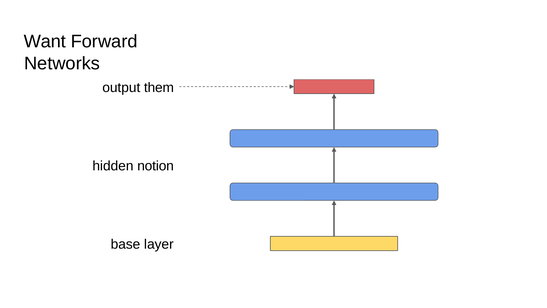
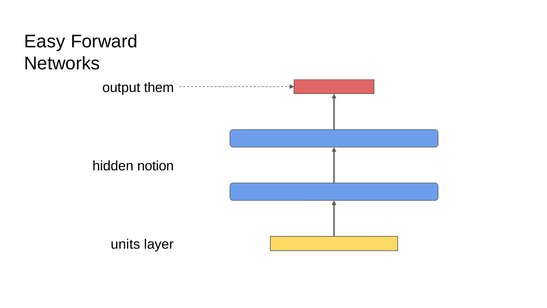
Want: Want -> Easy
base: base -> units
